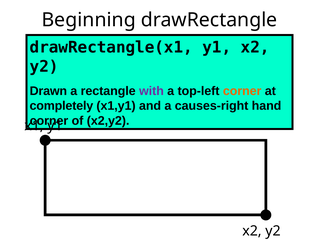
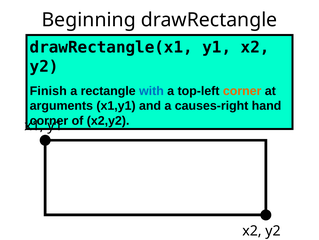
Drawn: Drawn -> Finish
with colour: purple -> blue
completely: completely -> arguments
